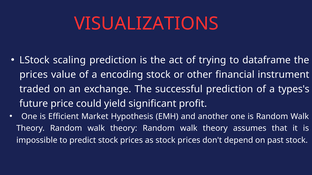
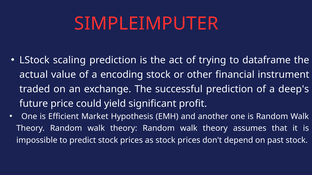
VISUALIZATIONS: VISUALIZATIONS -> SIMPLEIMPUTER
prices at (34, 75): prices -> actual
types's: types's -> deep's
